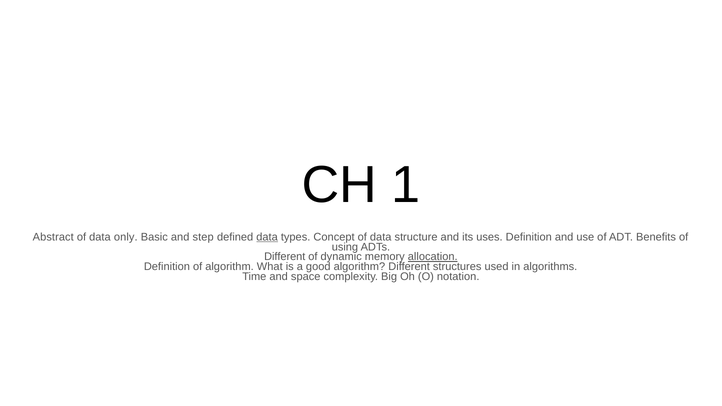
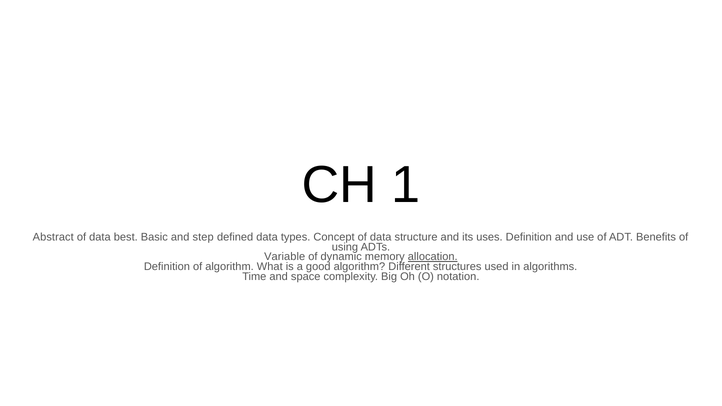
only: only -> best
data at (267, 237) underline: present -> none
Different at (285, 257): Different -> Variable
